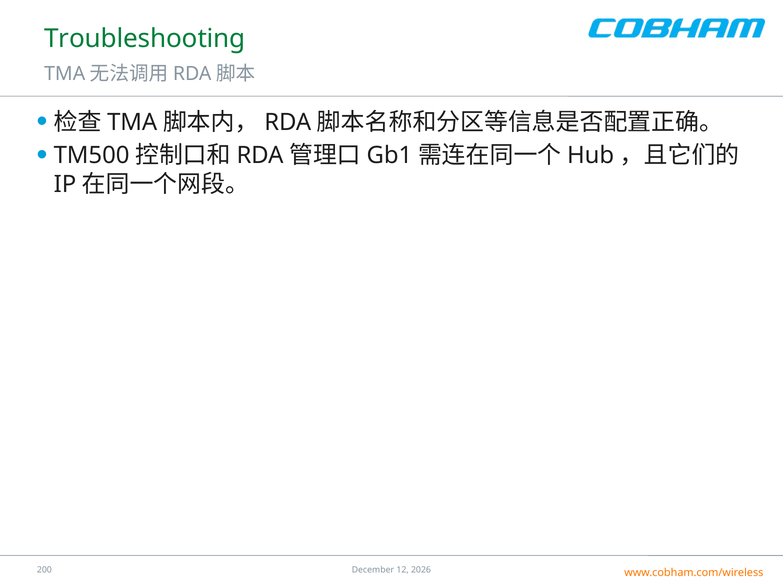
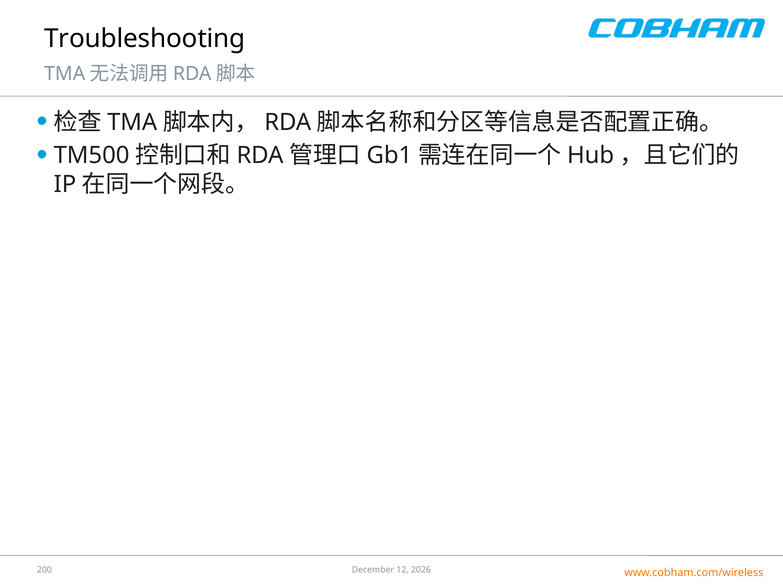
Troubleshooting colour: green -> black
